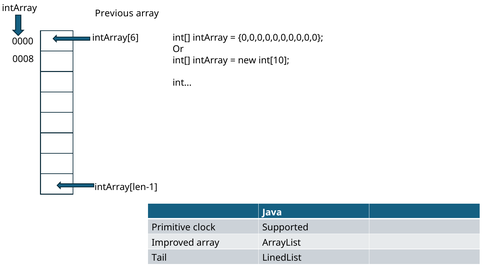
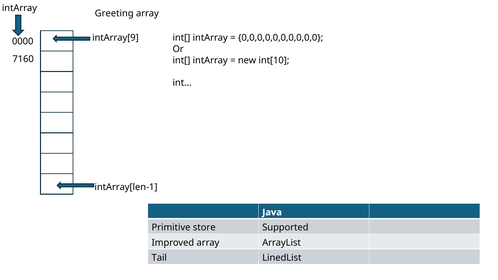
Previous: Previous -> Greeting
intArray[6: intArray[6 -> intArray[9
0008: 0008 -> 7160
clock: clock -> store
